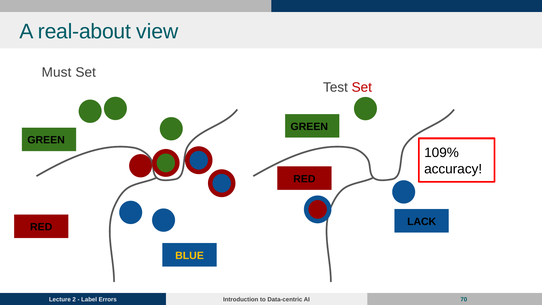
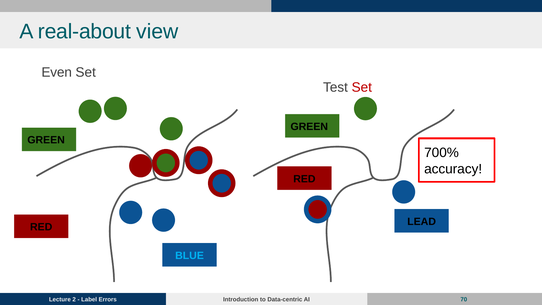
Must: Must -> Even
109%: 109% -> 700%
LACK: LACK -> LEAD
BLUE colour: yellow -> light blue
